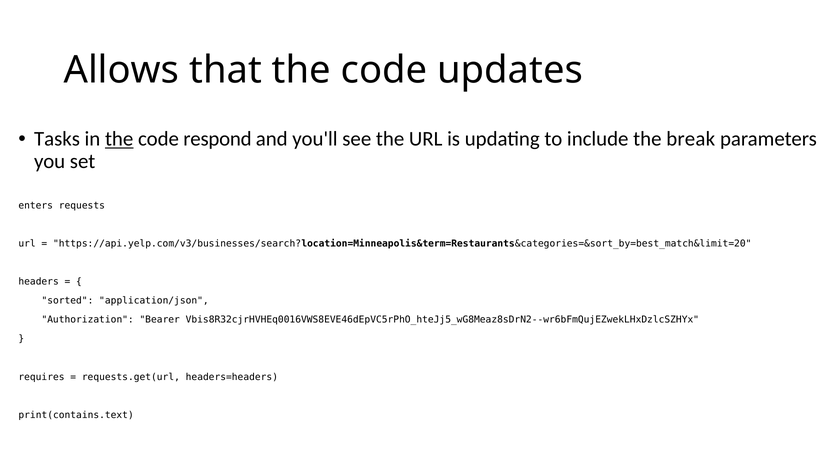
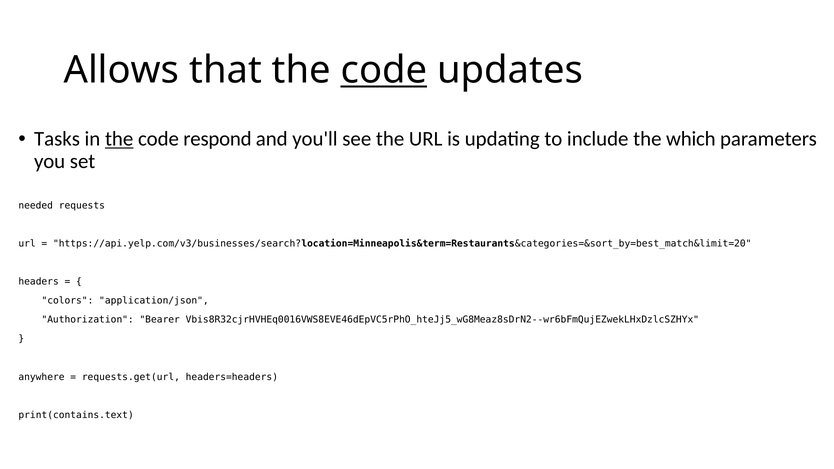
code at (384, 70) underline: none -> present
break: break -> which
enters: enters -> needed
sorted: sorted -> colors
requires: requires -> anywhere
